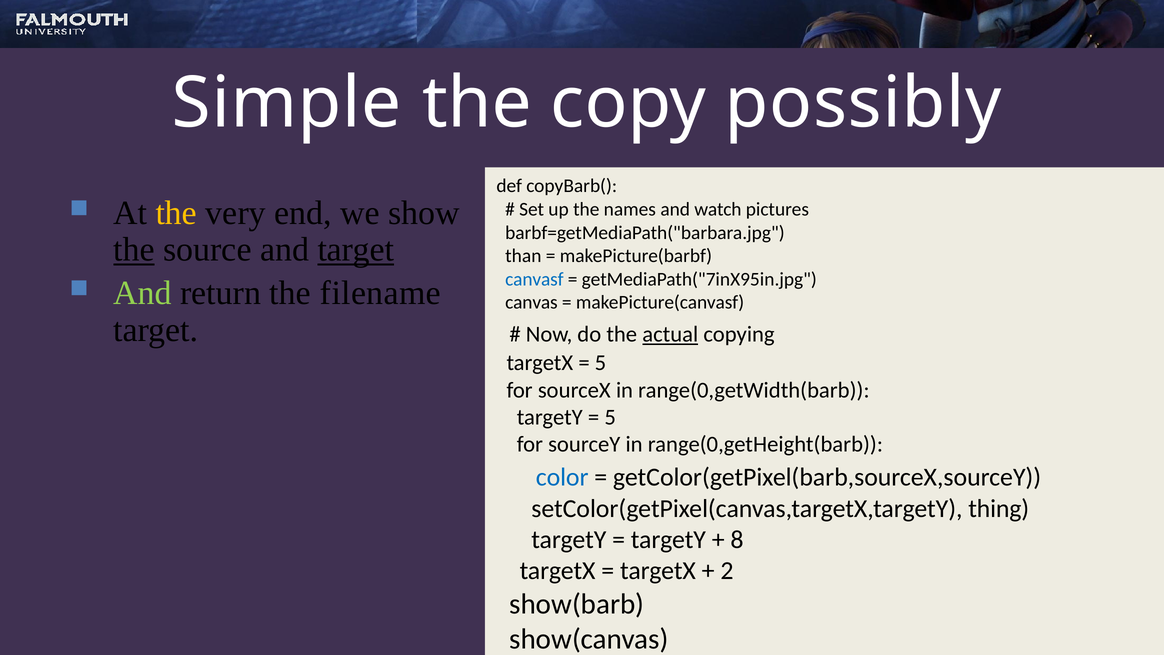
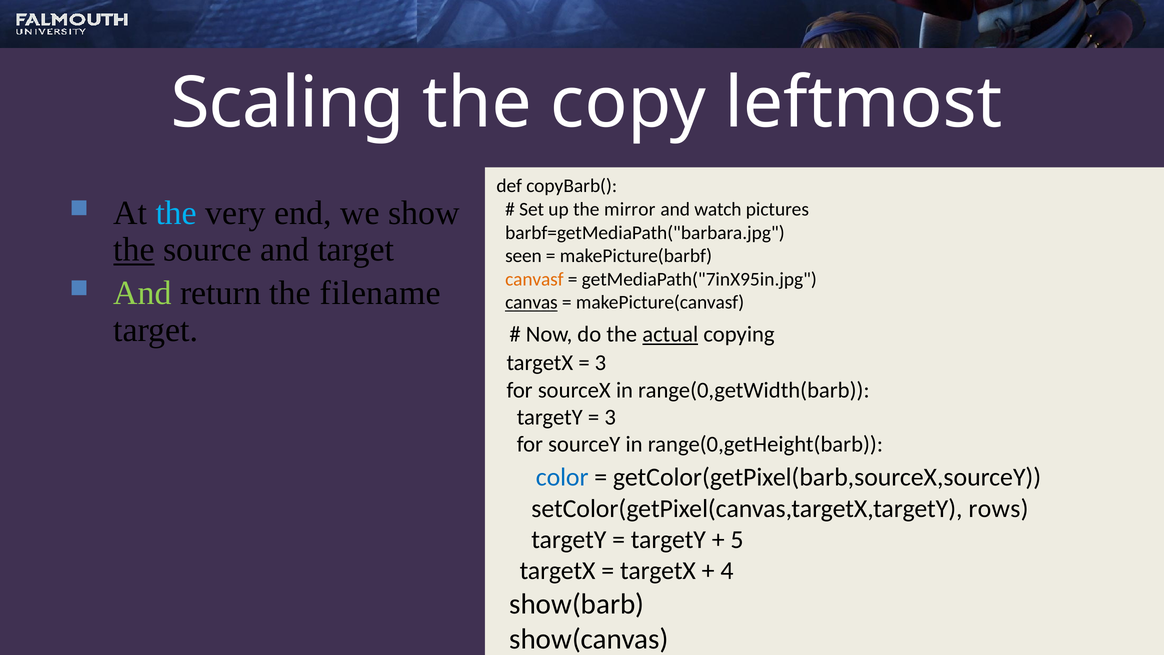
Simple: Simple -> Scaling
possibly: possibly -> leftmost
the at (176, 213) colour: yellow -> light blue
names: names -> mirror
target at (356, 250) underline: present -> none
than: than -> seen
canvasf colour: blue -> orange
canvas at (531, 302) underline: none -> present
5 at (600, 363): 5 -> 3
5 at (610, 417): 5 -> 3
thing: thing -> rows
8: 8 -> 5
2: 2 -> 4
